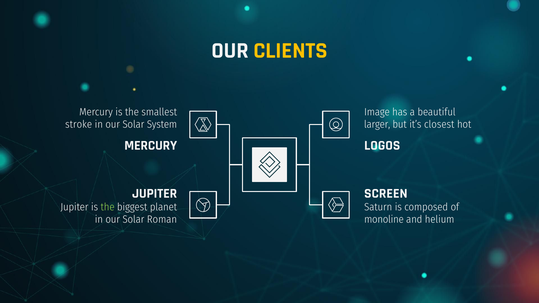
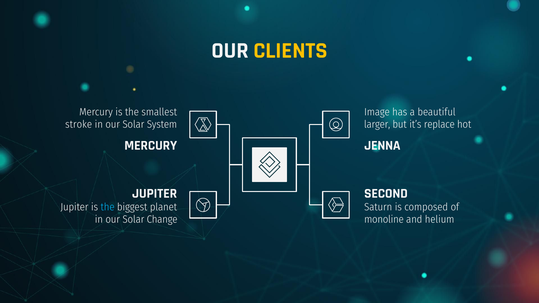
closest: closest -> replace
LOGOS: LOGOS -> JENNA
SCREEN: SCREEN -> SECOND
the at (108, 207) colour: light green -> light blue
Roman: Roman -> Change
